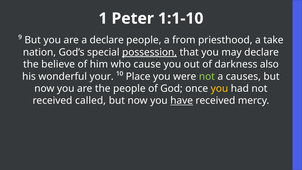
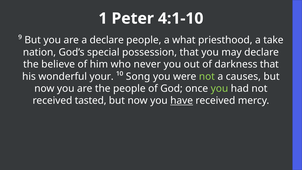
1:1-10: 1:1-10 -> 4:1-10
from: from -> what
possession underline: present -> none
cause: cause -> never
darkness also: also -> that
Place: Place -> Song
you at (219, 88) colour: yellow -> light green
called: called -> tasted
